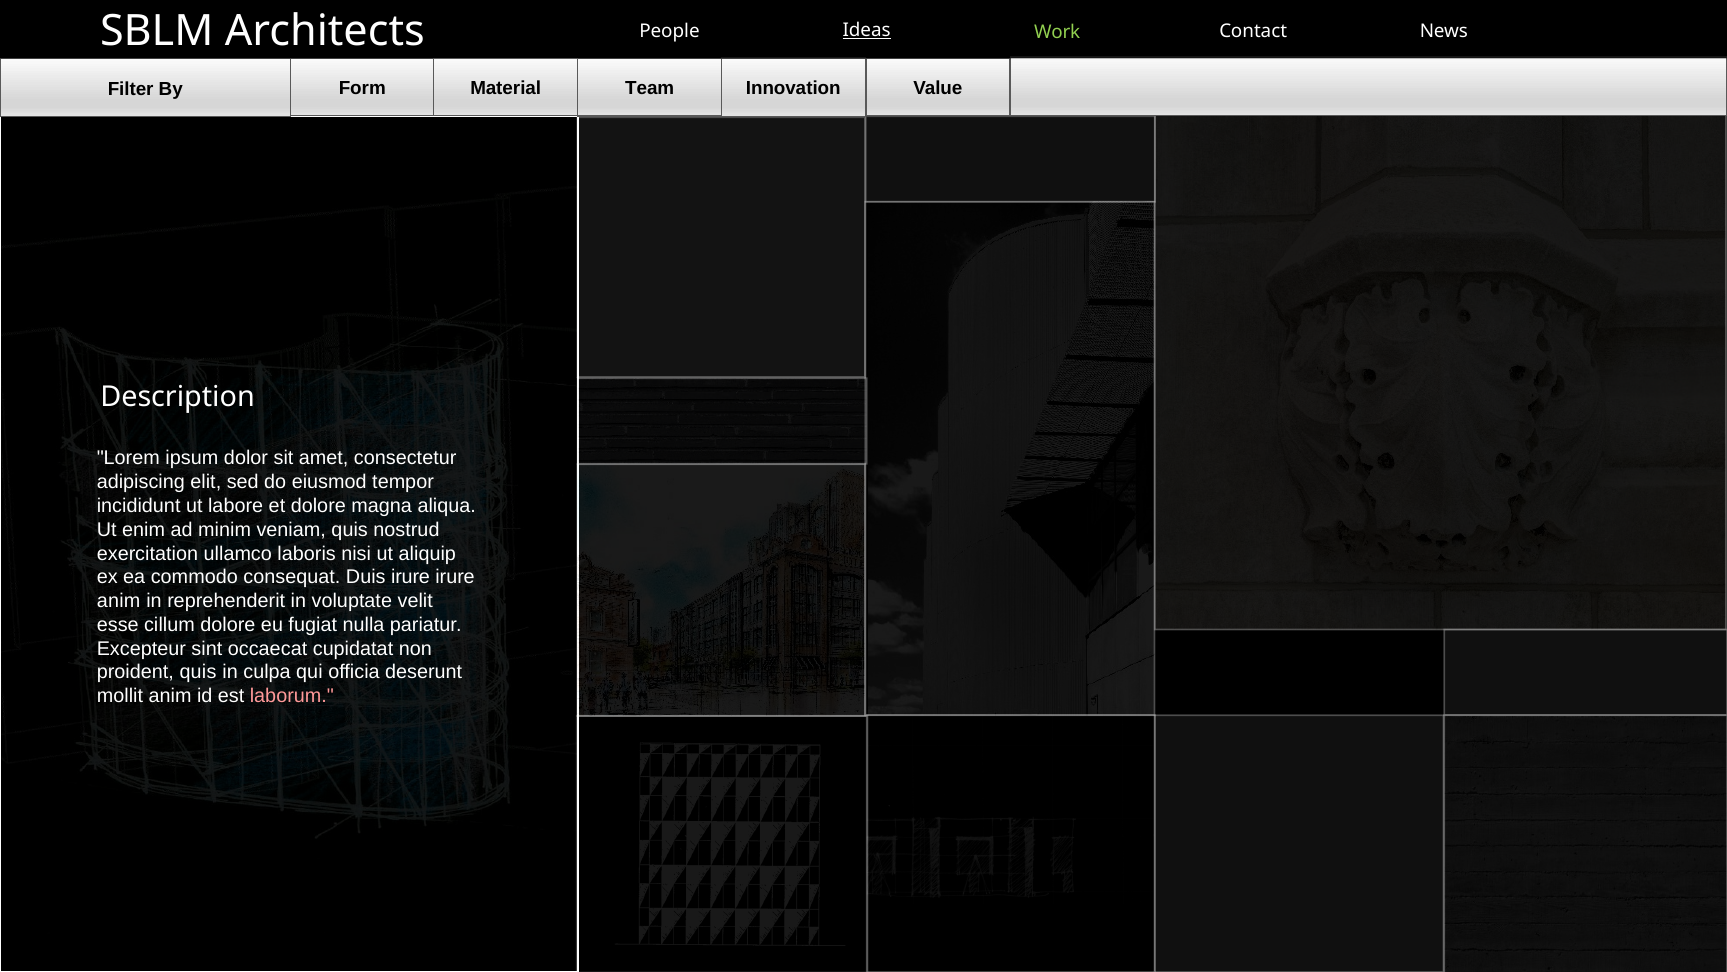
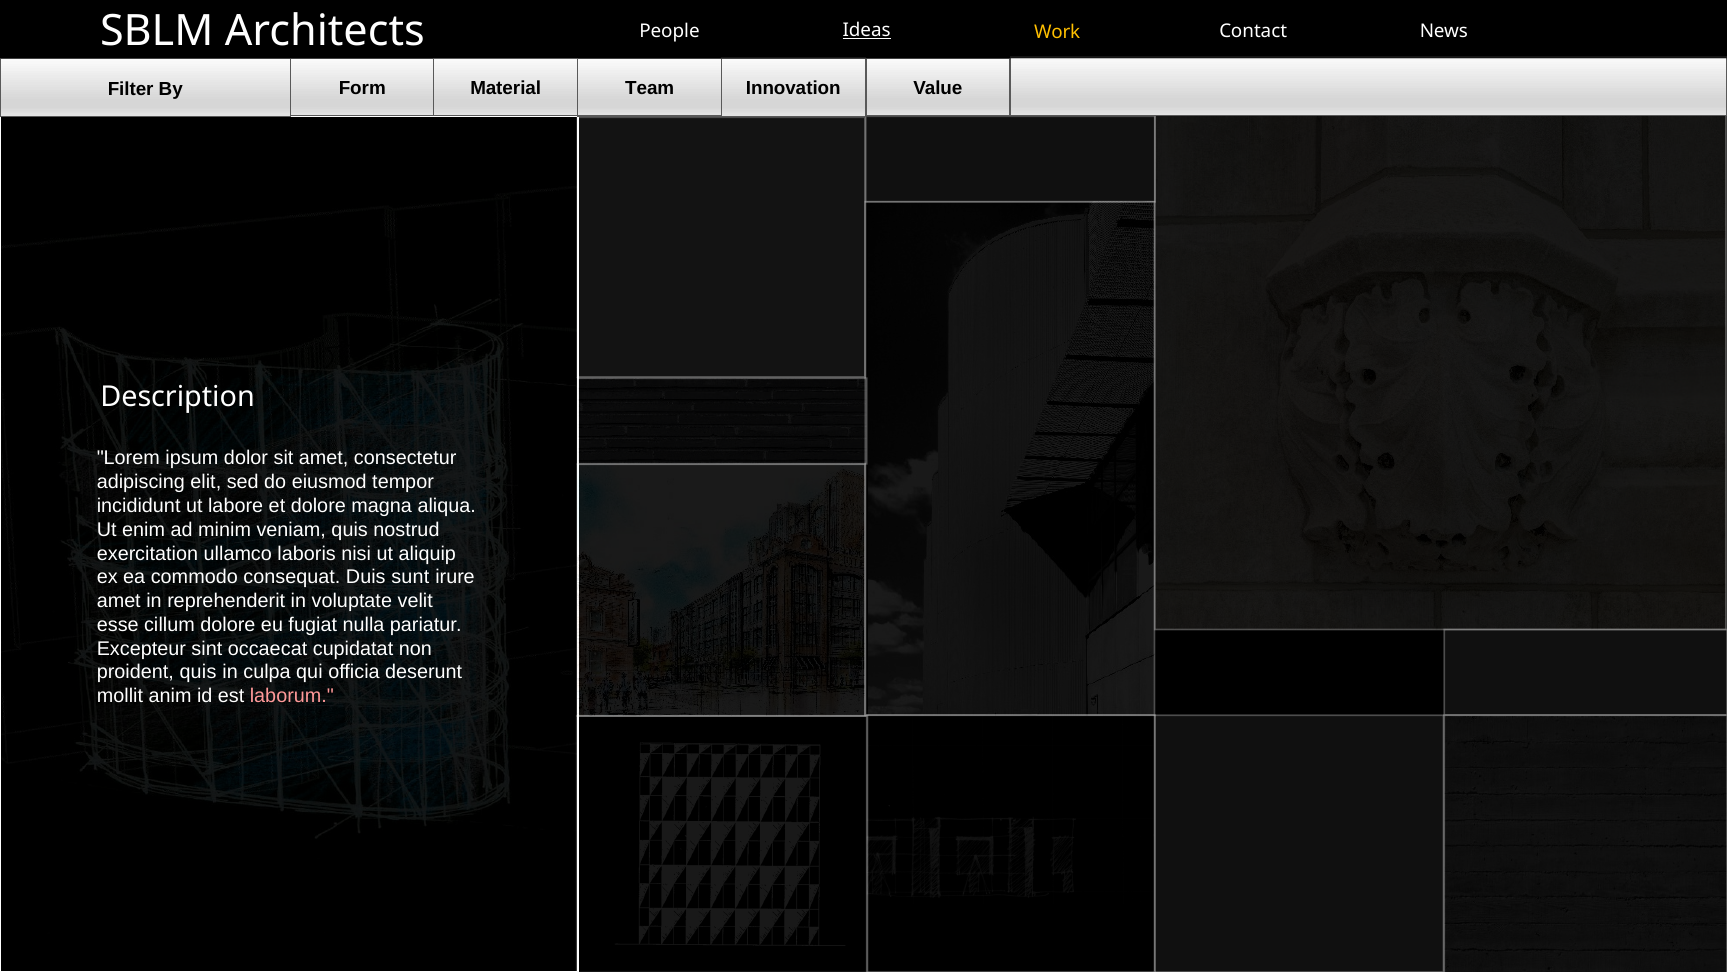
Work colour: light green -> yellow
Duis irure: irure -> sunt
anim at (119, 601): anim -> amet
